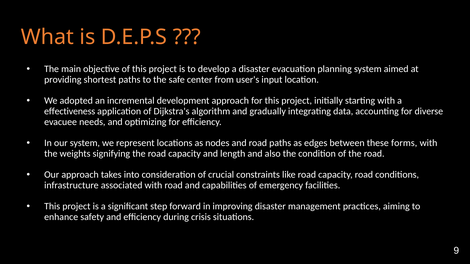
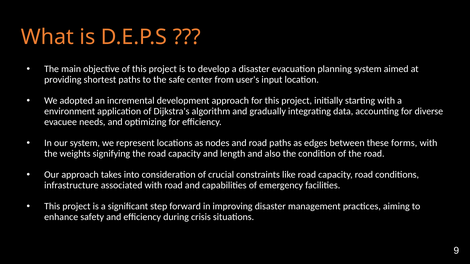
effectiveness: effectiveness -> environment
